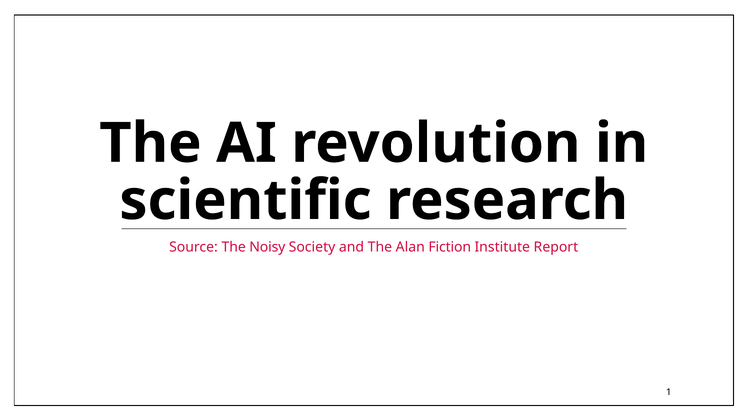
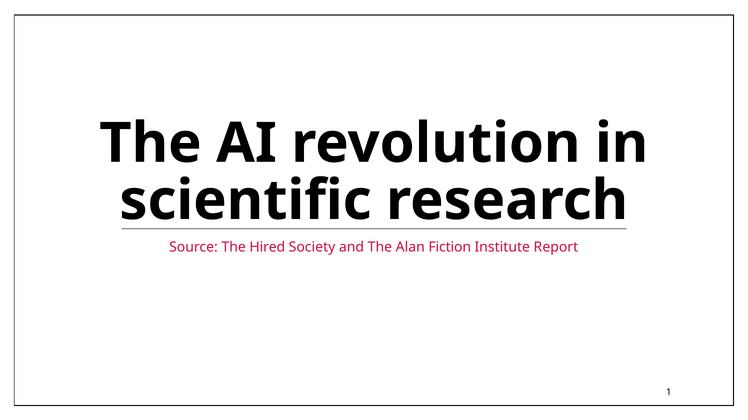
Noisy: Noisy -> Hired
